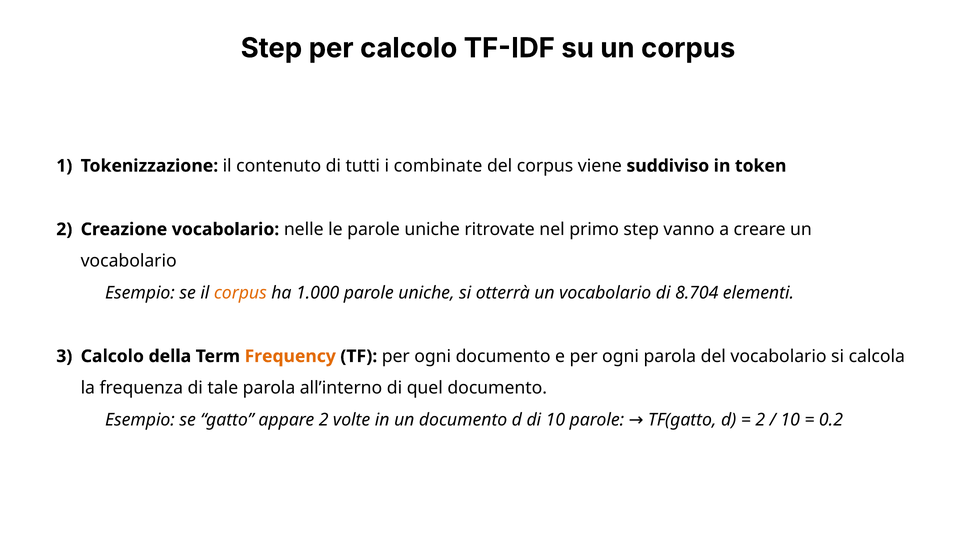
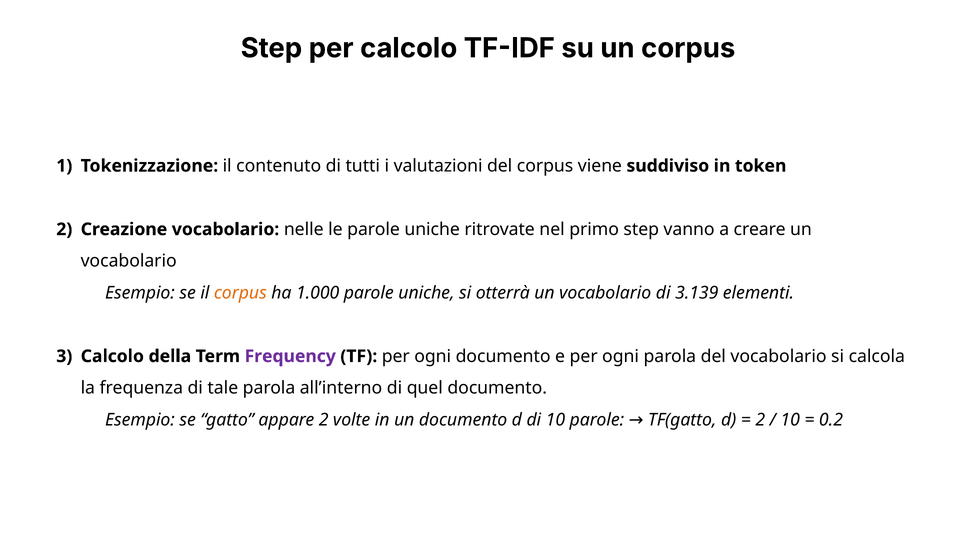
combinate: combinate -> valutazioni
8.704: 8.704 -> 3.139
Frequency colour: orange -> purple
